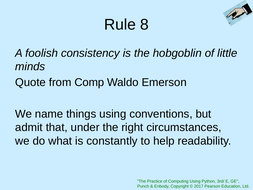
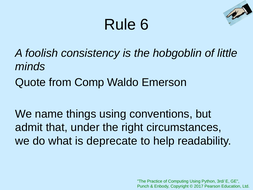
8: 8 -> 6
constantly: constantly -> deprecate
